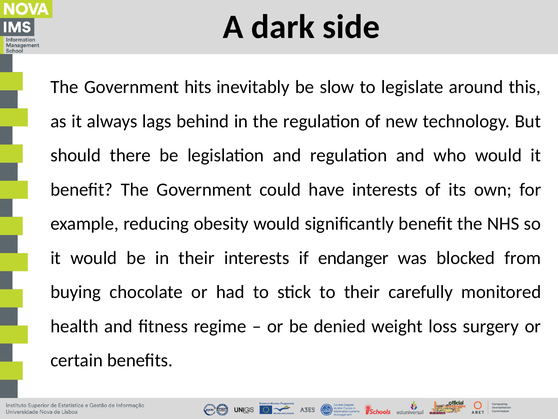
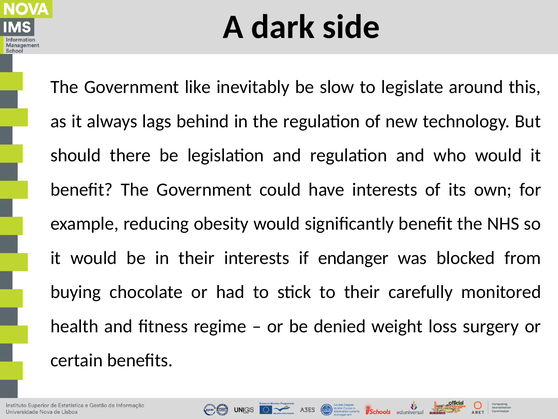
hits: hits -> like
